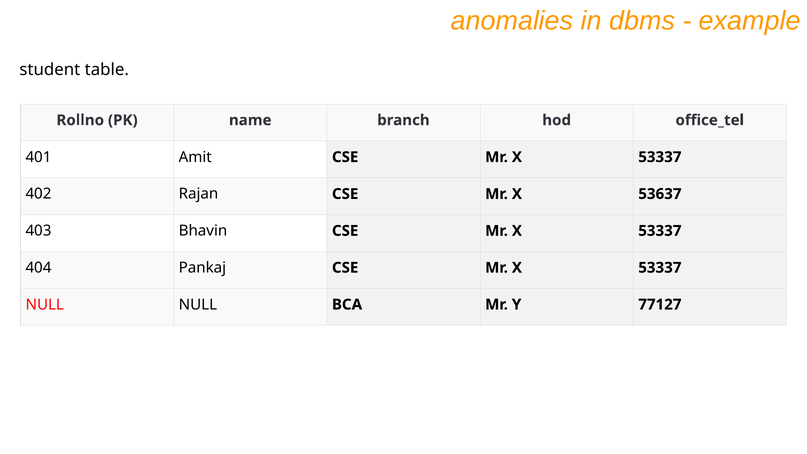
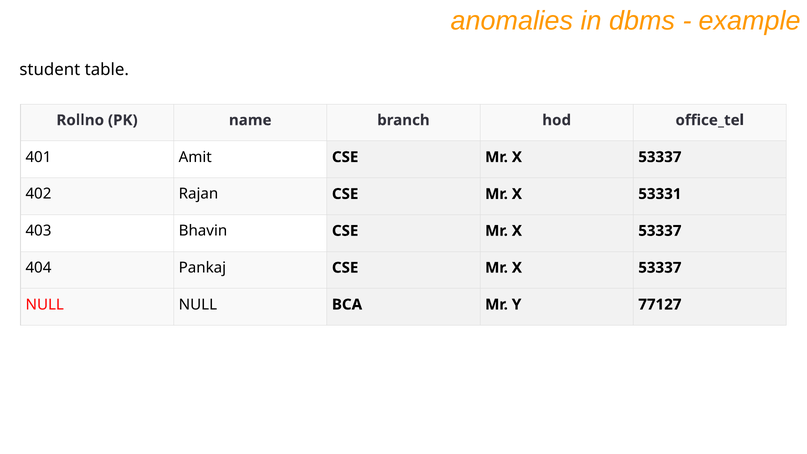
53637: 53637 -> 53331
